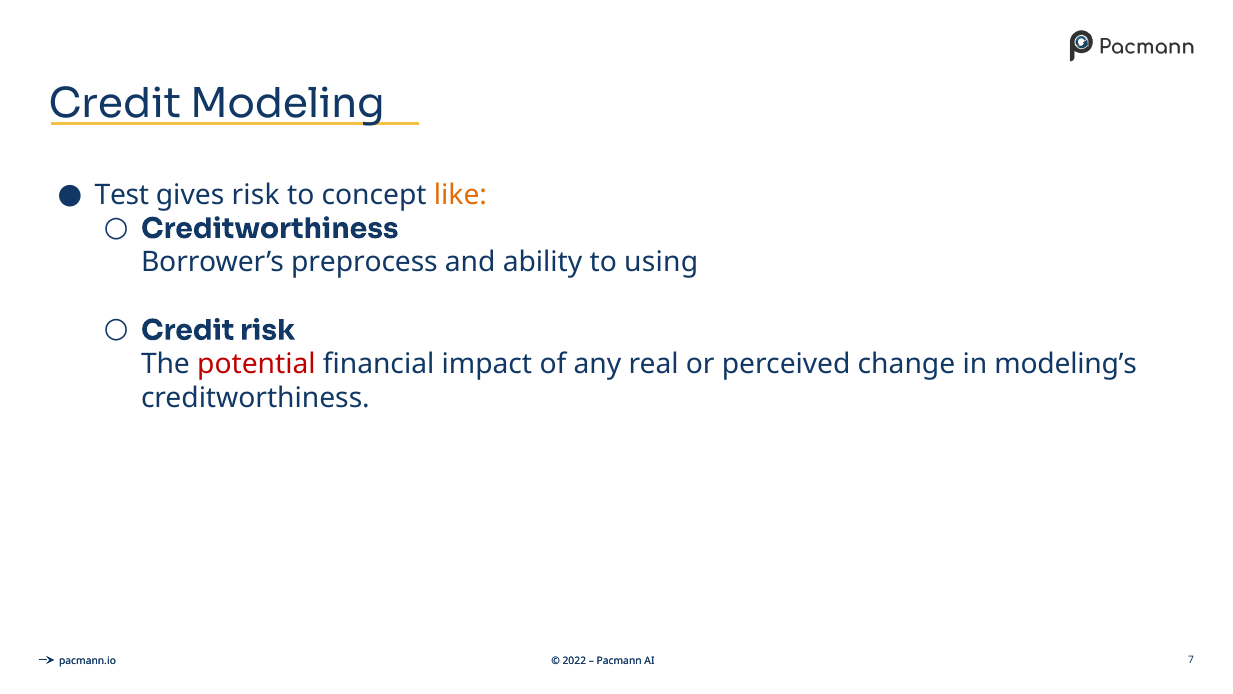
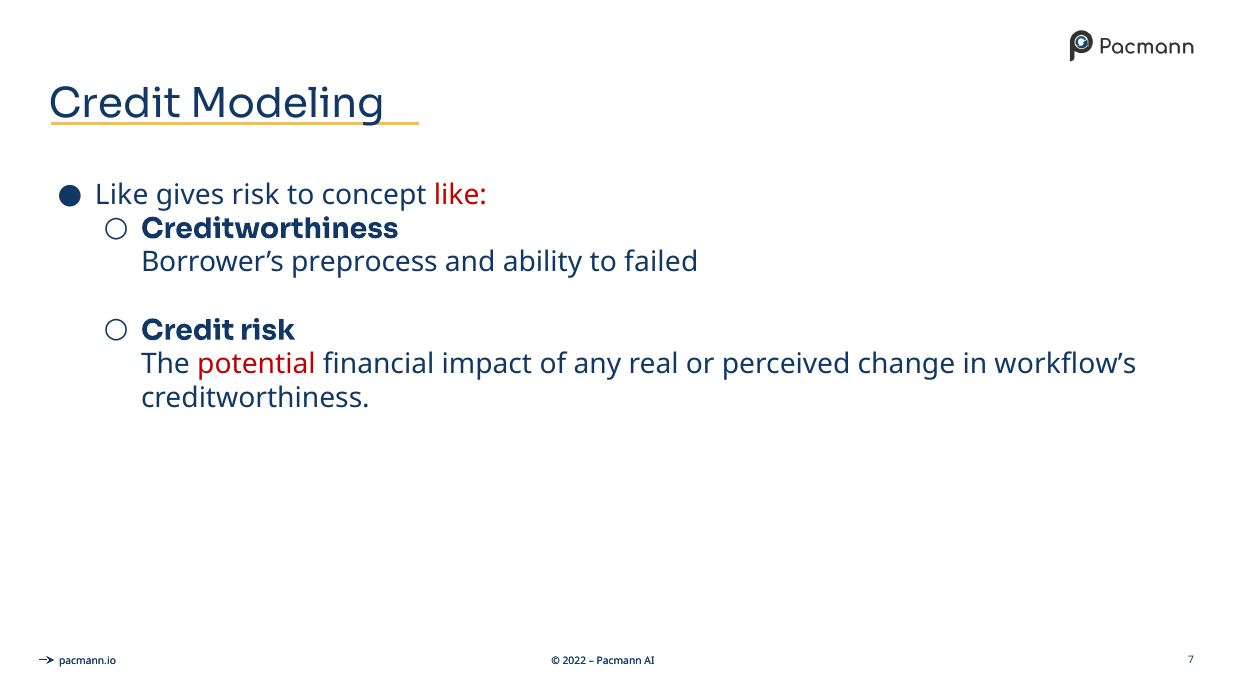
Test at (122, 195): Test -> Like
like at (460, 195) colour: orange -> red
using: using -> failed
modeling’s: modeling’s -> workflow’s
